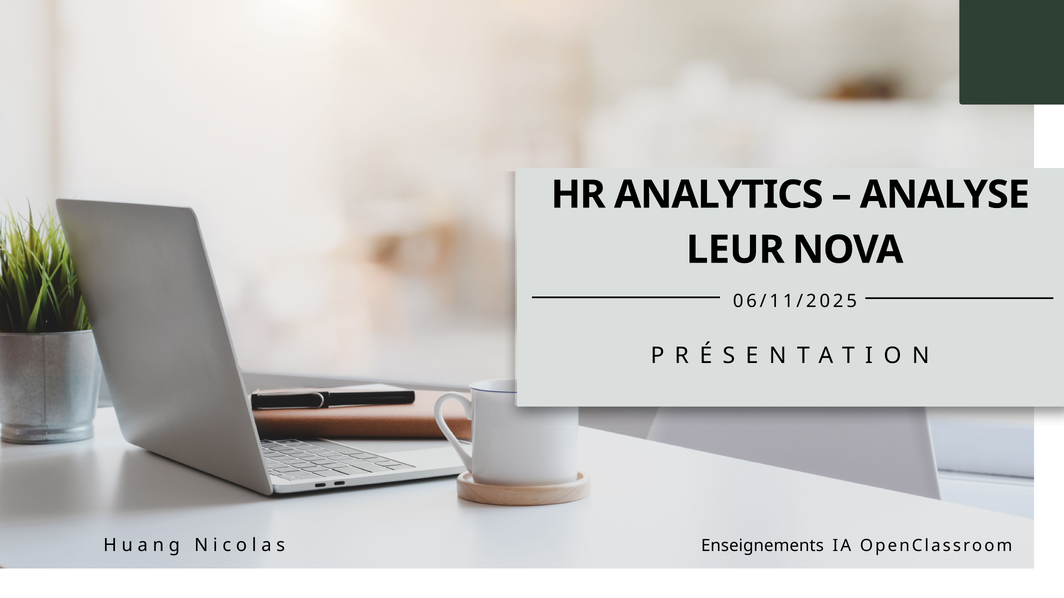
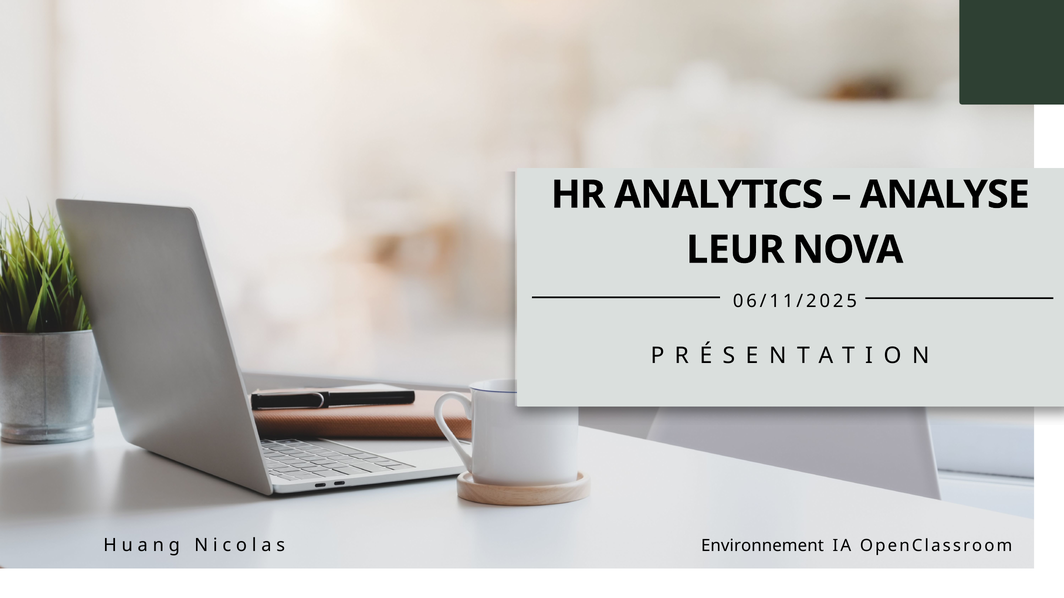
Enseignements: Enseignements -> Environnement
